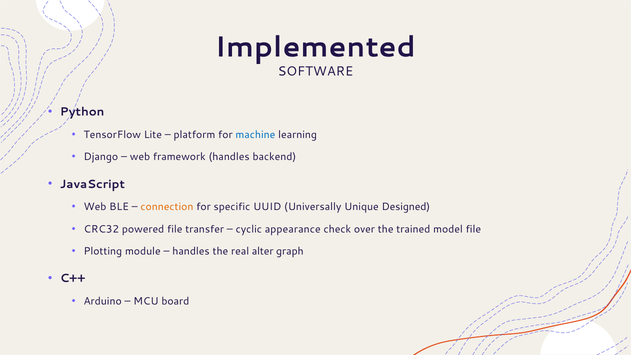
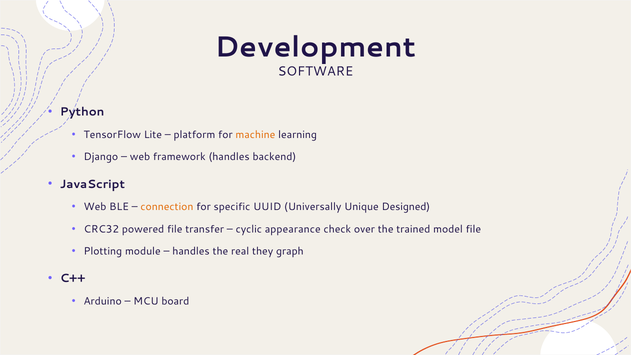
Implemented: Implemented -> Development
machine colour: blue -> orange
alter: alter -> they
